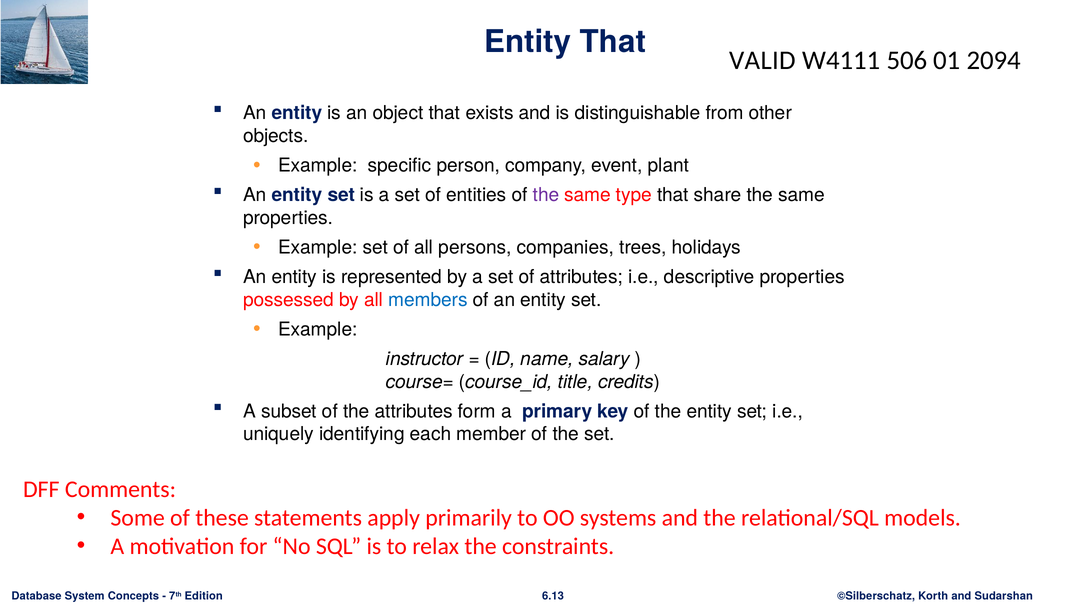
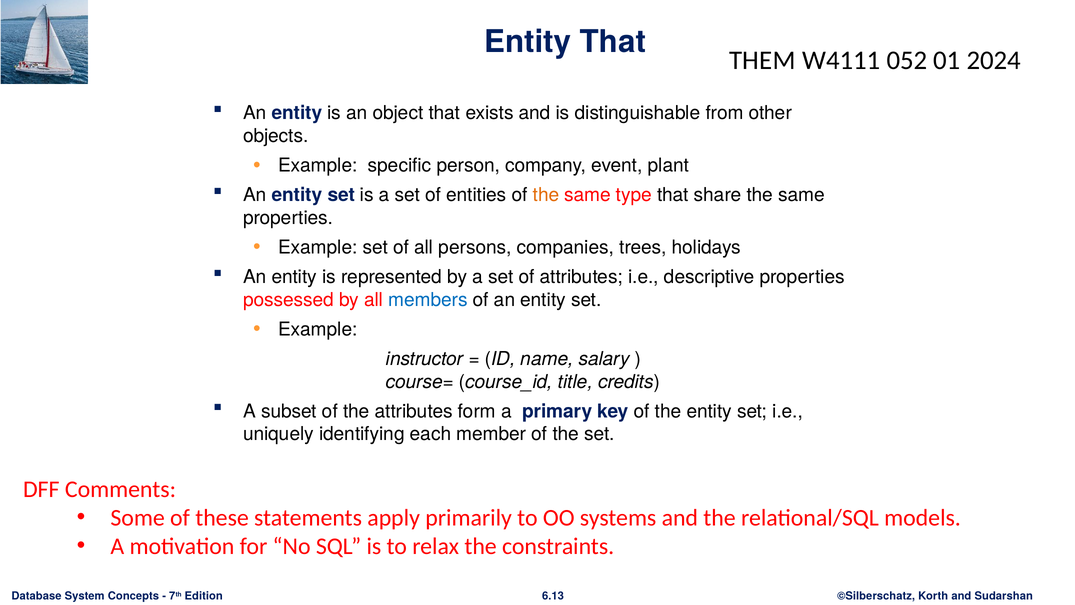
VALID: VALID -> THEM
506: 506 -> 052
2094: 2094 -> 2024
the at (546, 195) colour: purple -> orange
